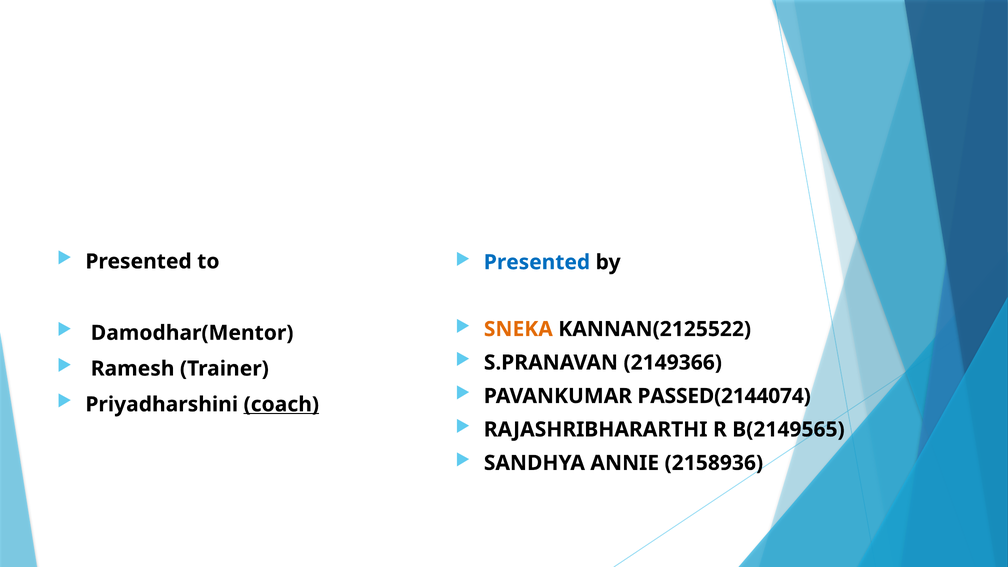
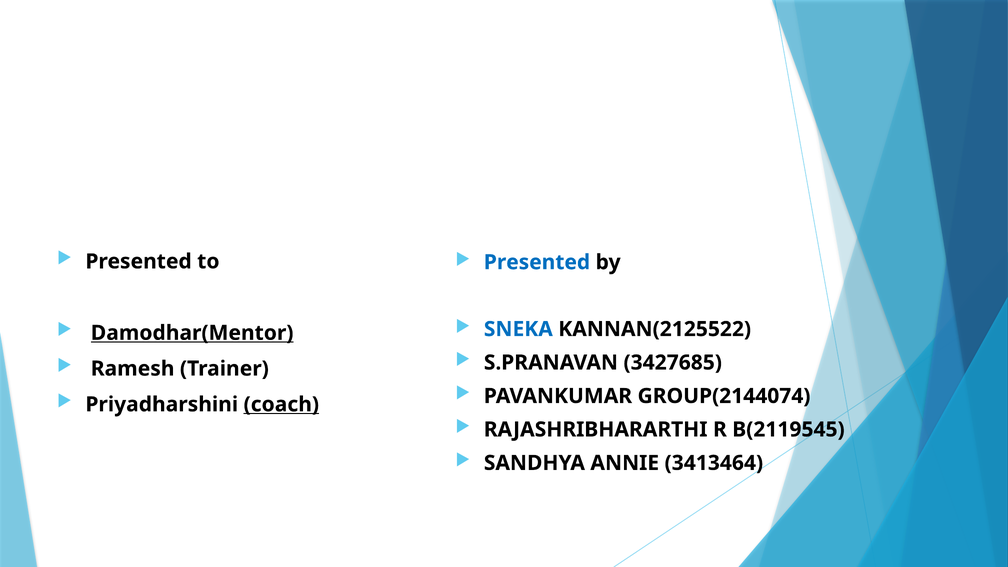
SNEKA colour: orange -> blue
Damodhar(Mentor underline: none -> present
2149366: 2149366 -> 3427685
PASSED(2144074: PASSED(2144074 -> GROUP(2144074
B(2149565: B(2149565 -> B(2119545
2158936: 2158936 -> 3413464
